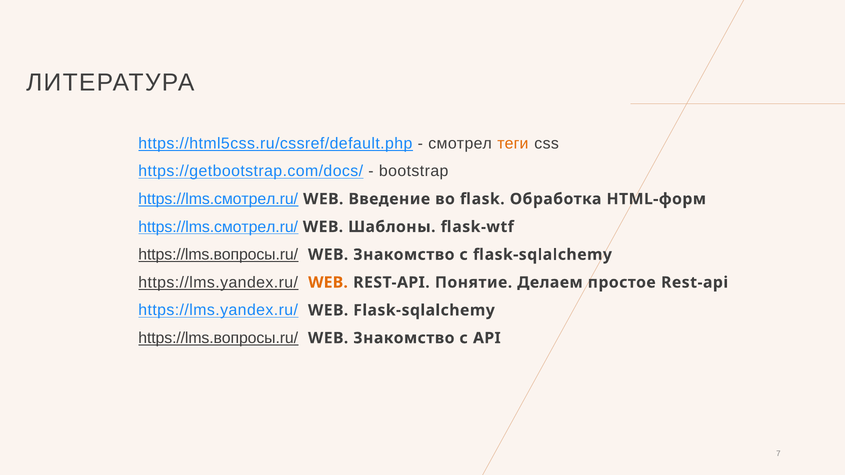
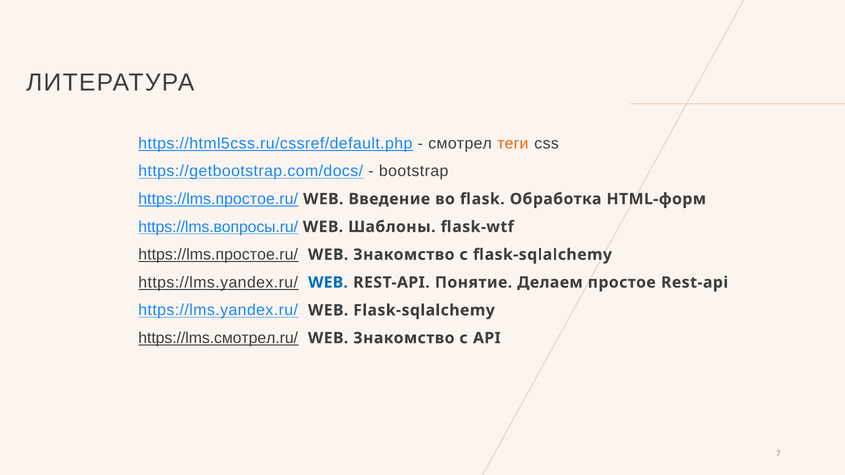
https://lms.смотрел.ru/ at (218, 199): https://lms.смотрел.ru/ -> https://lms.простое.ru/
https://lms.смотрел.ru/ at (218, 227): https://lms.смотрел.ru/ -> https://lms.вопросы.ru/
https://lms.вопросы.ru/ at (218, 255): https://lms.вопросы.ru/ -> https://lms.простое.ru/
WEB at (328, 283) colour: orange -> blue
https://lms.вопросы.ru/ at (218, 338): https://lms.вопросы.ru/ -> https://lms.смотрел.ru/
